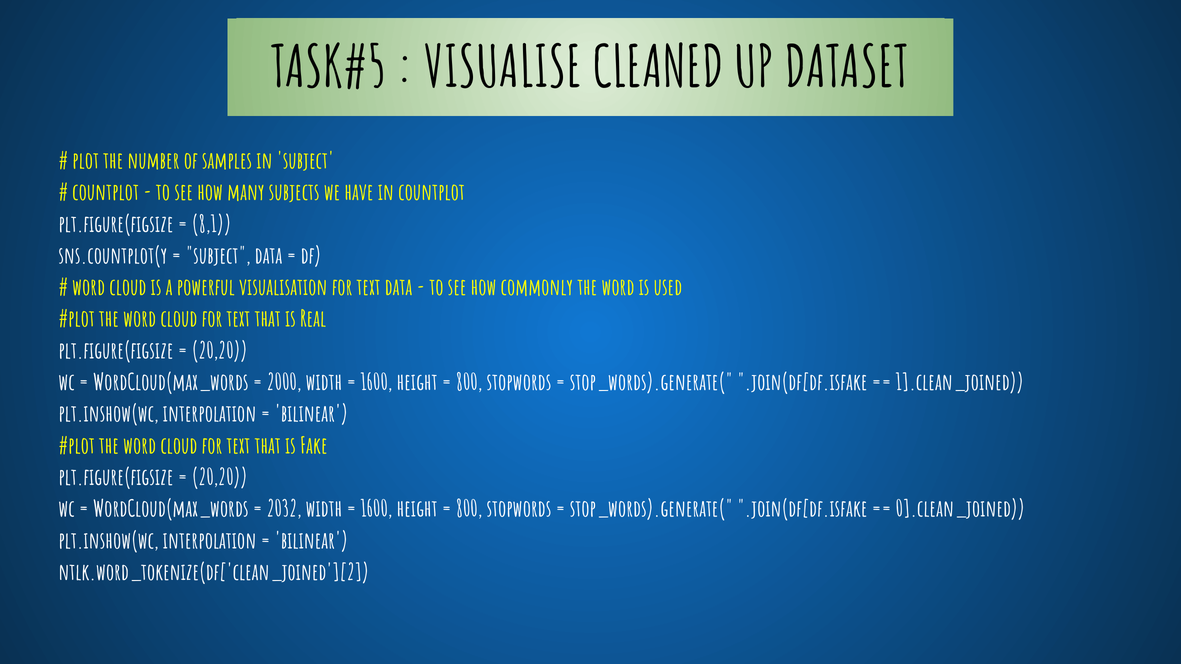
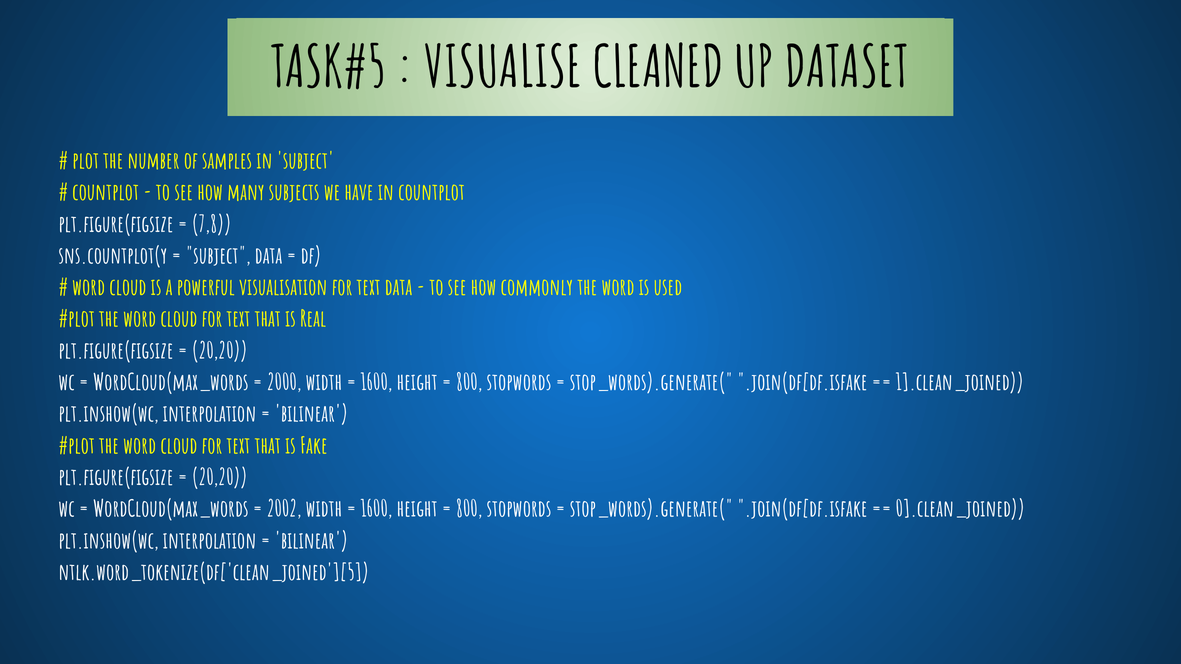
8,1: 8,1 -> 7,8
2032: 2032 -> 2002
ntlk.word_tokenize(df['clean_joined'][2: ntlk.word_tokenize(df['clean_joined'][2 -> ntlk.word_tokenize(df['clean_joined'][5
